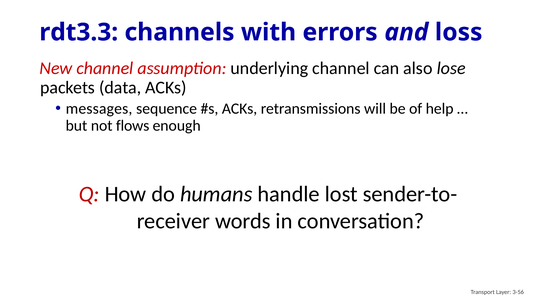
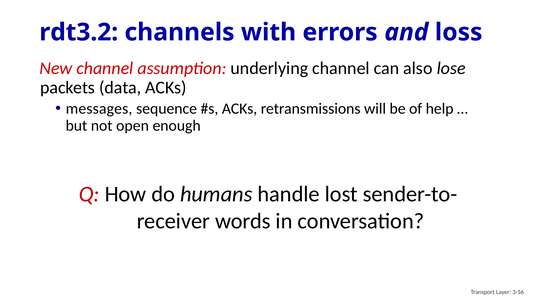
rdt3.3: rdt3.3 -> rdt3.2
flows: flows -> open
